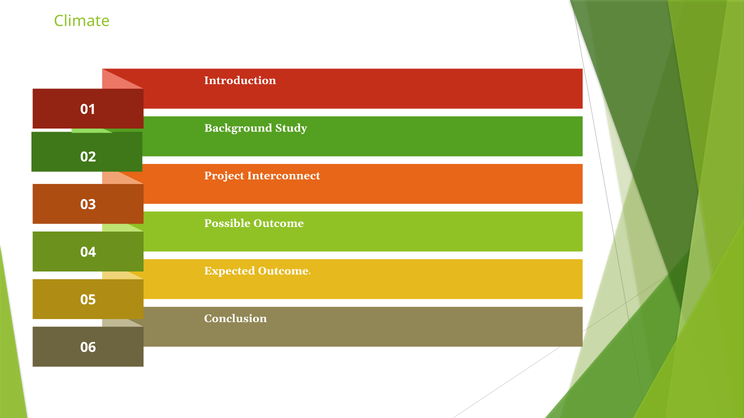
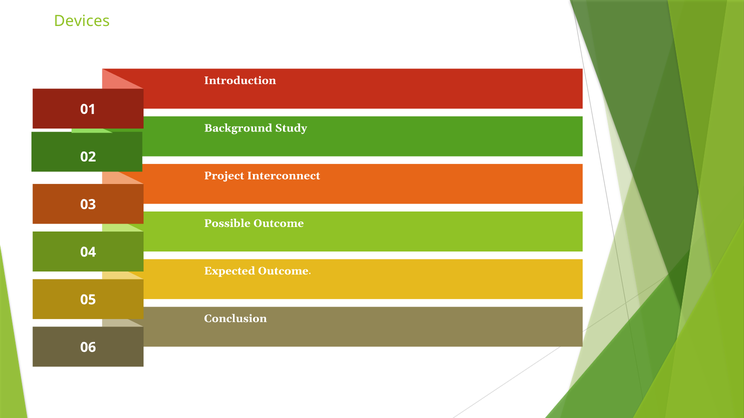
Climate: Climate -> Devices
